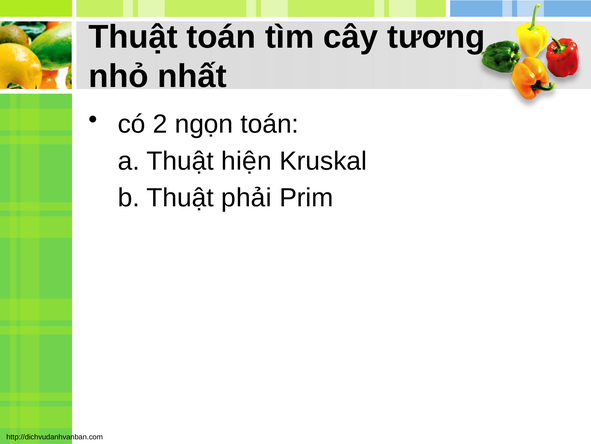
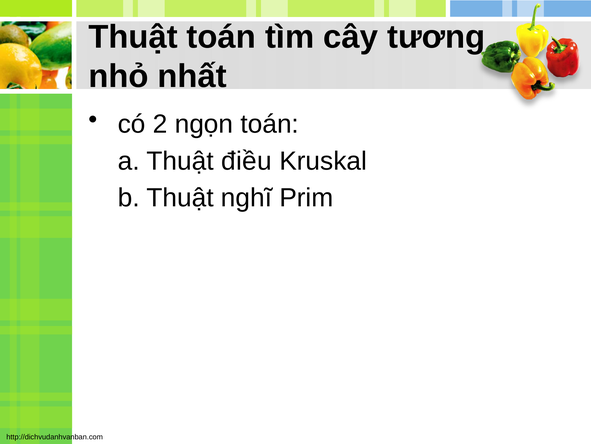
hiện: hiện -> điều
phải: phải -> nghĩ
